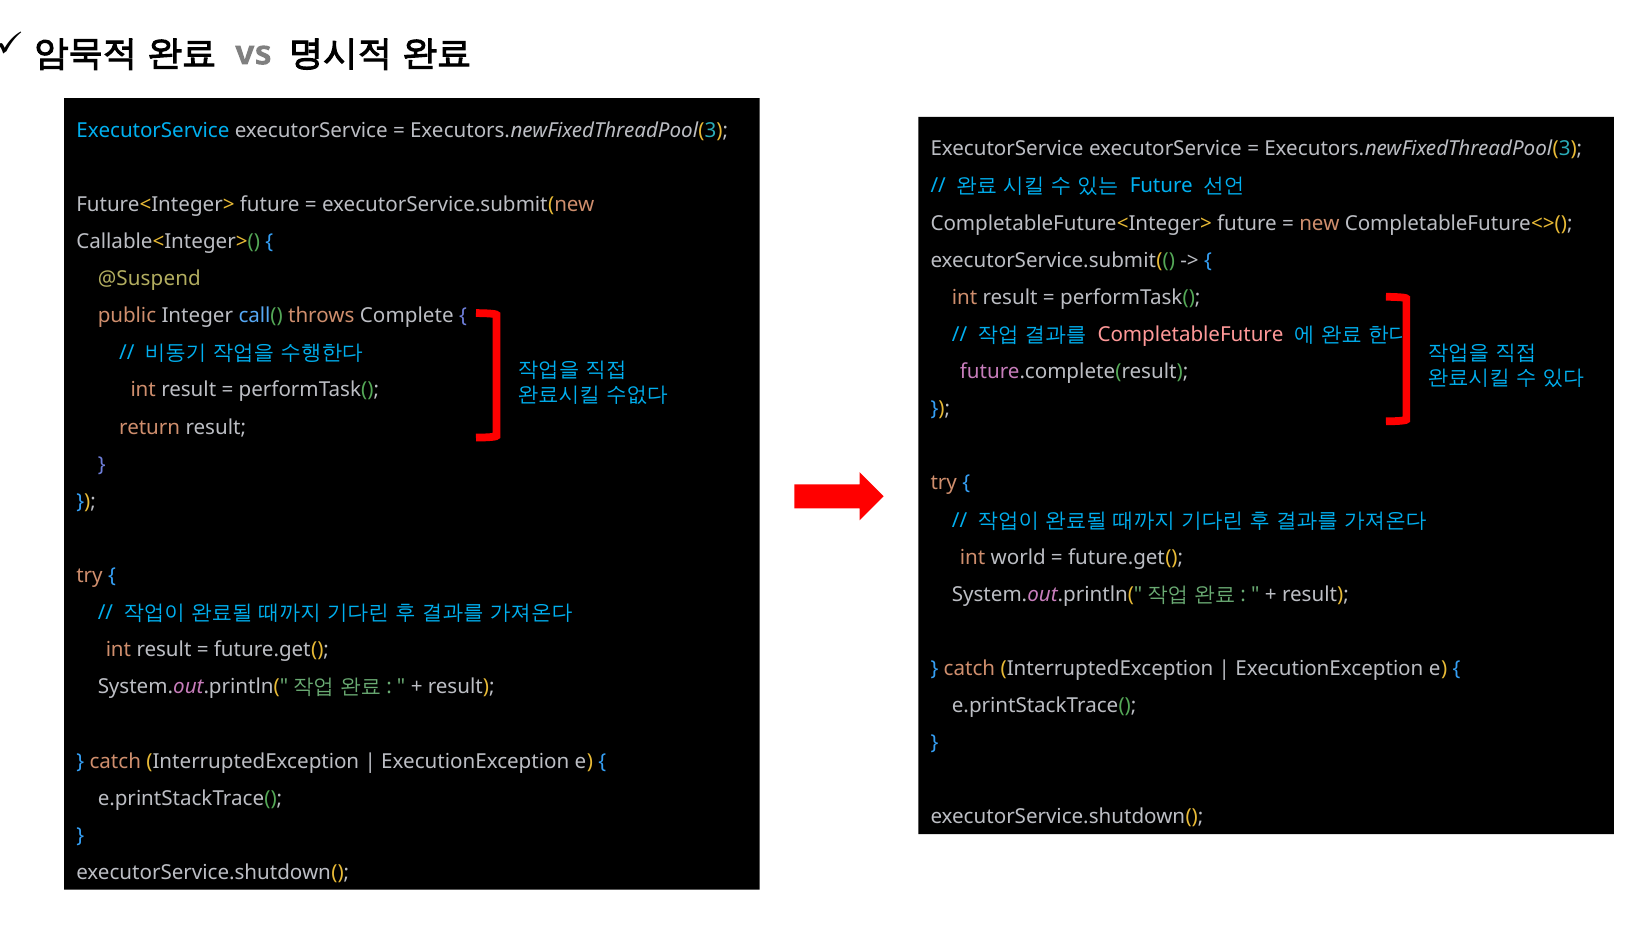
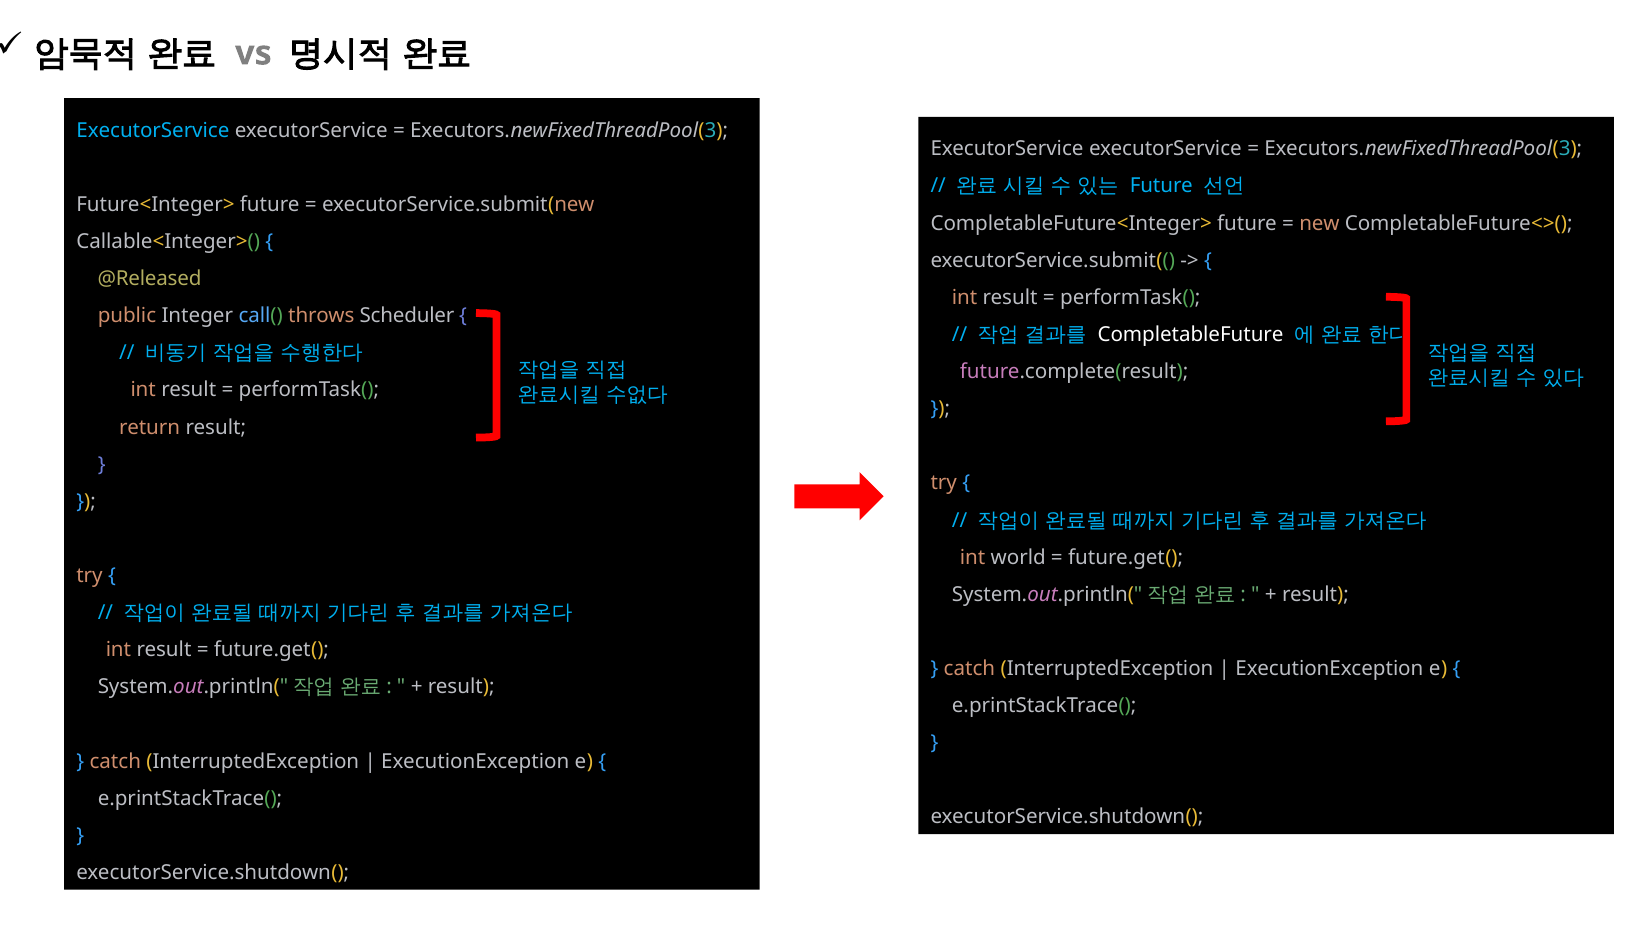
@Suspend: @Suspend -> @Released
Complete: Complete -> Scheduler
CompletableFuture colour: pink -> white
